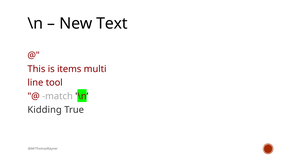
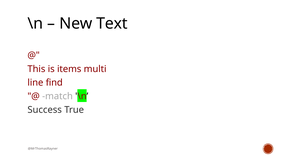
tool: tool -> find
Kidding: Kidding -> Success
